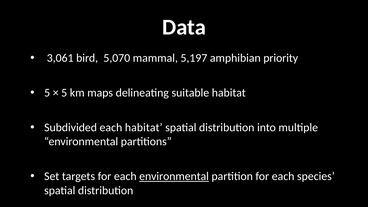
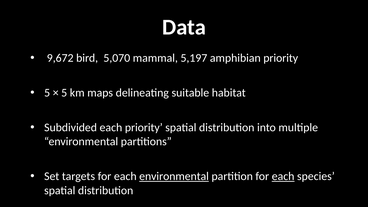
3,061: 3,061 -> 9,672
each habitat: habitat -> priority
each at (283, 176) underline: none -> present
